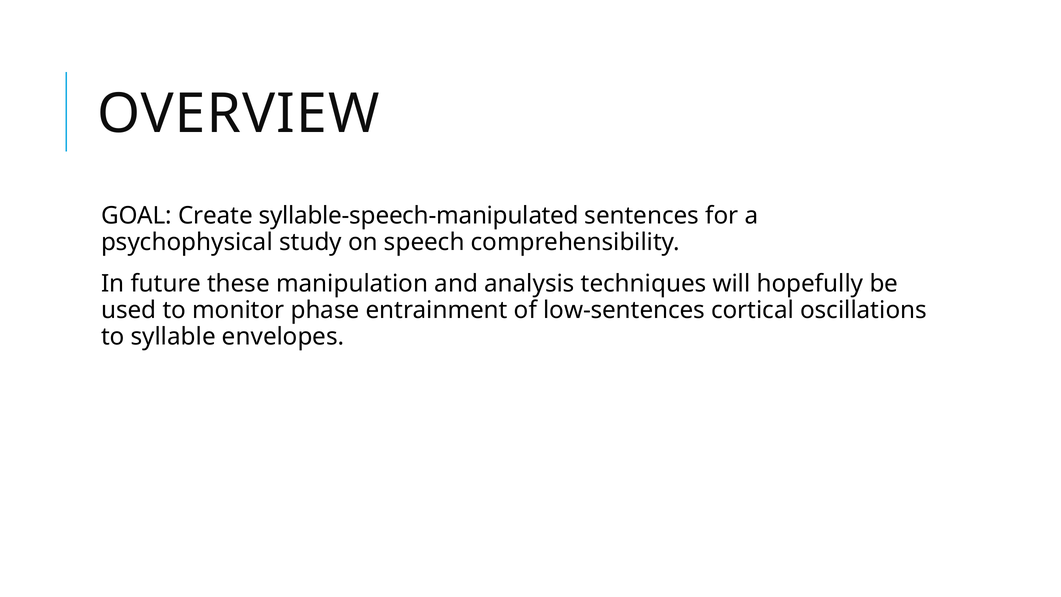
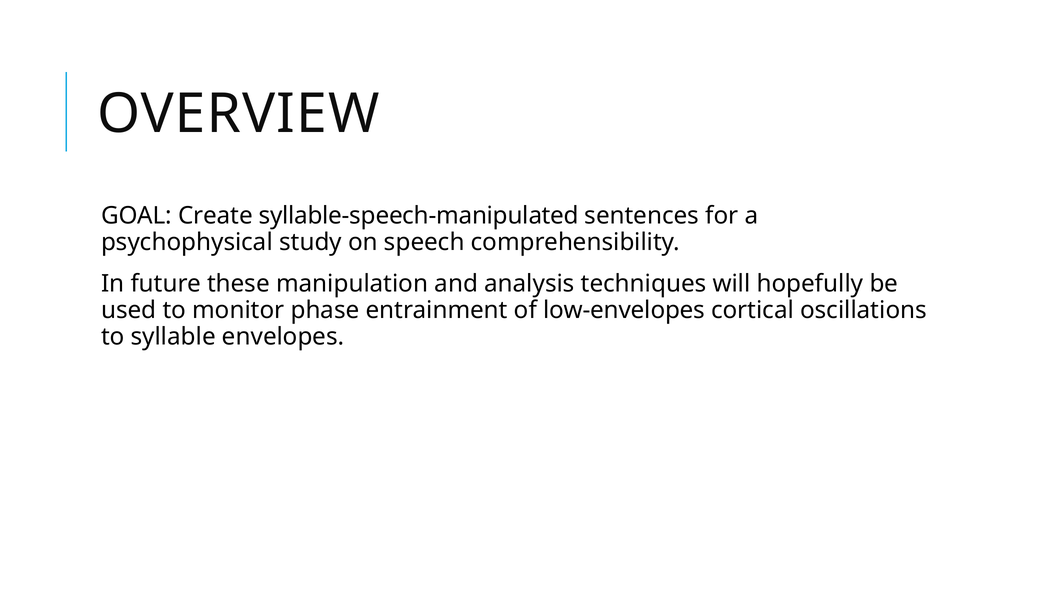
low-sentences: low-sentences -> low-envelopes
